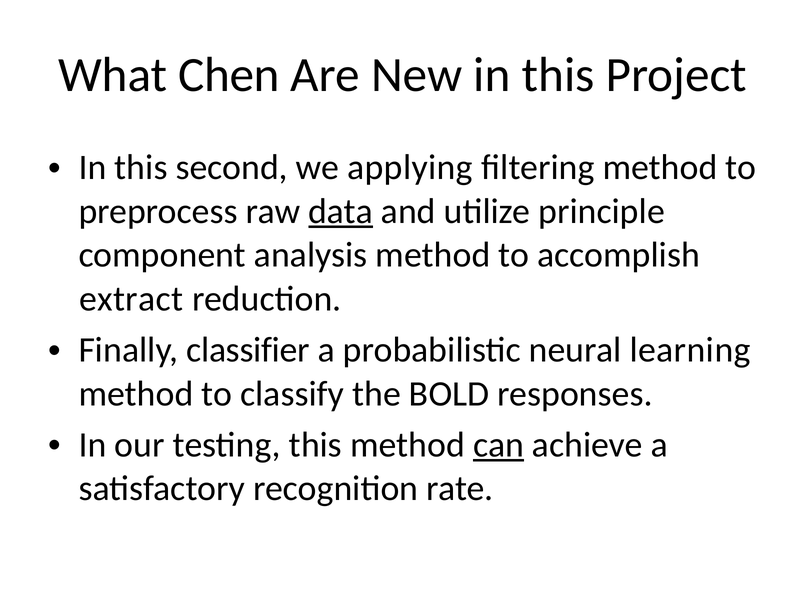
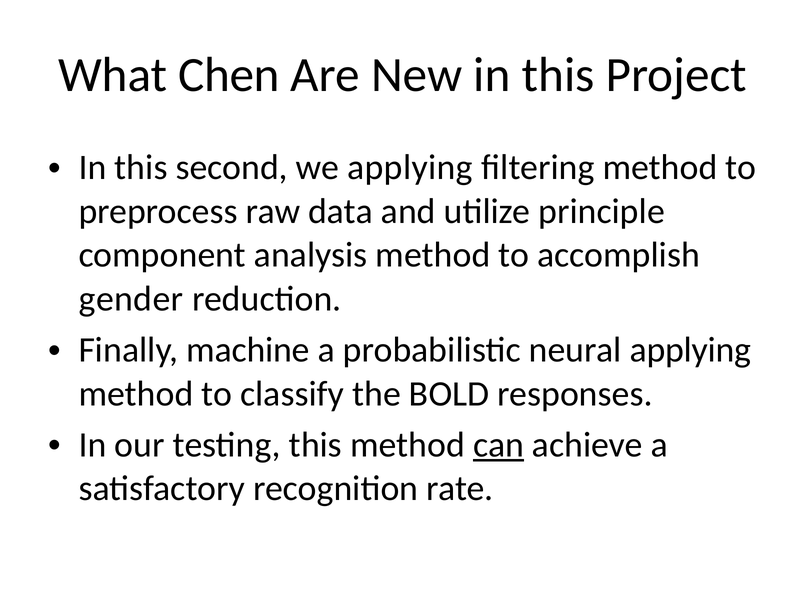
data underline: present -> none
extract: extract -> gender
classifier: classifier -> machine
neural learning: learning -> applying
